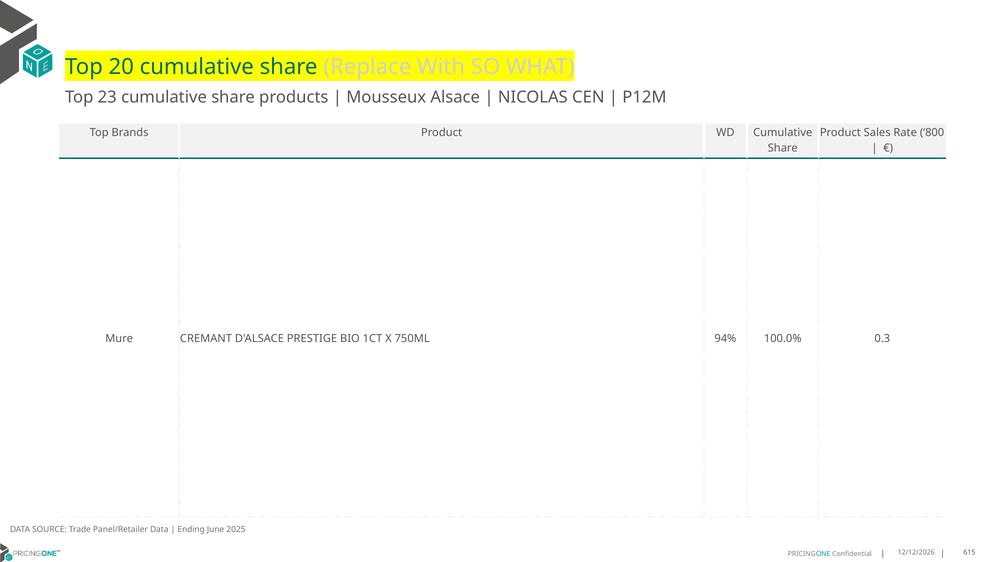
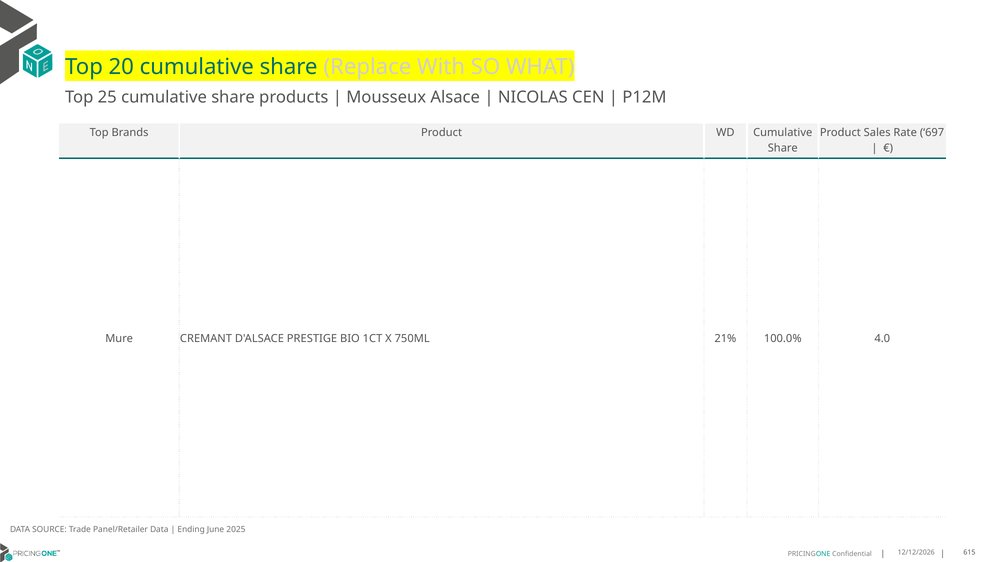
23: 23 -> 25
800: 800 -> 697
94%: 94% -> 21%
0.3: 0.3 -> 4.0
